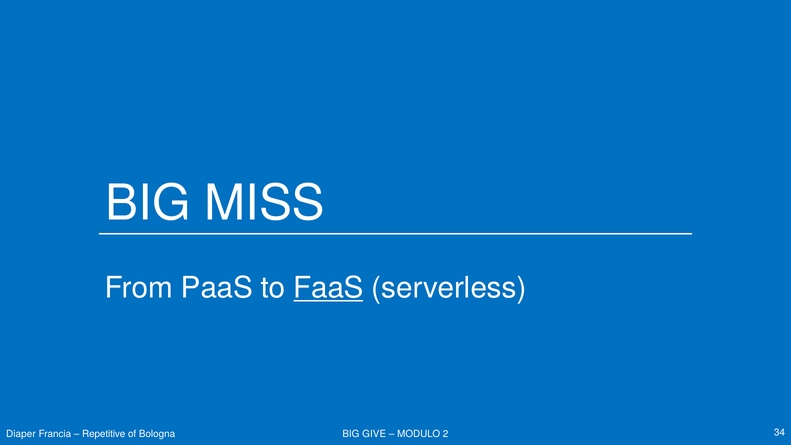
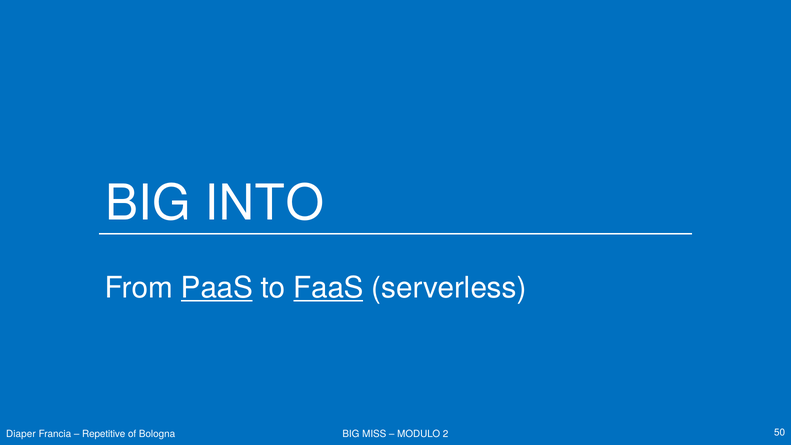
MISS: MISS -> INTO
PaaS underline: none -> present
GIVE: GIVE -> MISS
34: 34 -> 50
